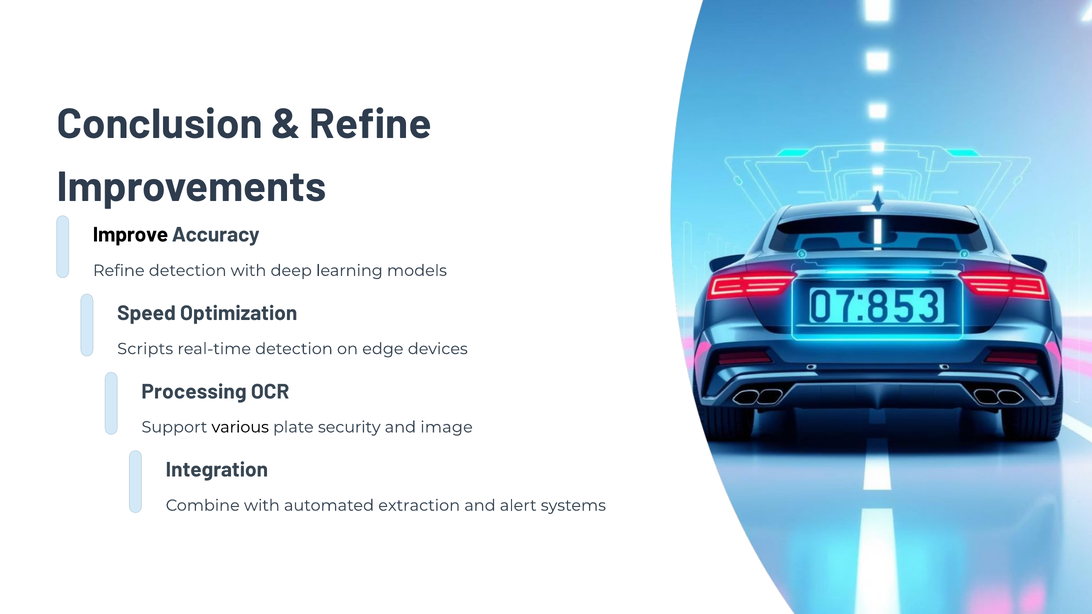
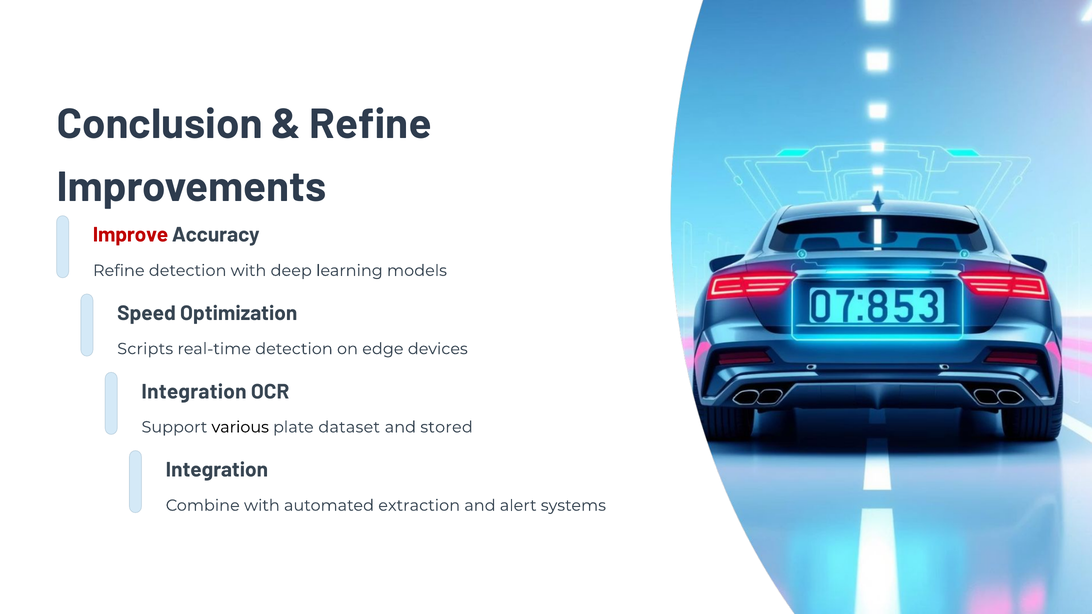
Improve colour: black -> red
Processing at (194, 392): Processing -> Integration
security: security -> dataset
image: image -> stored
